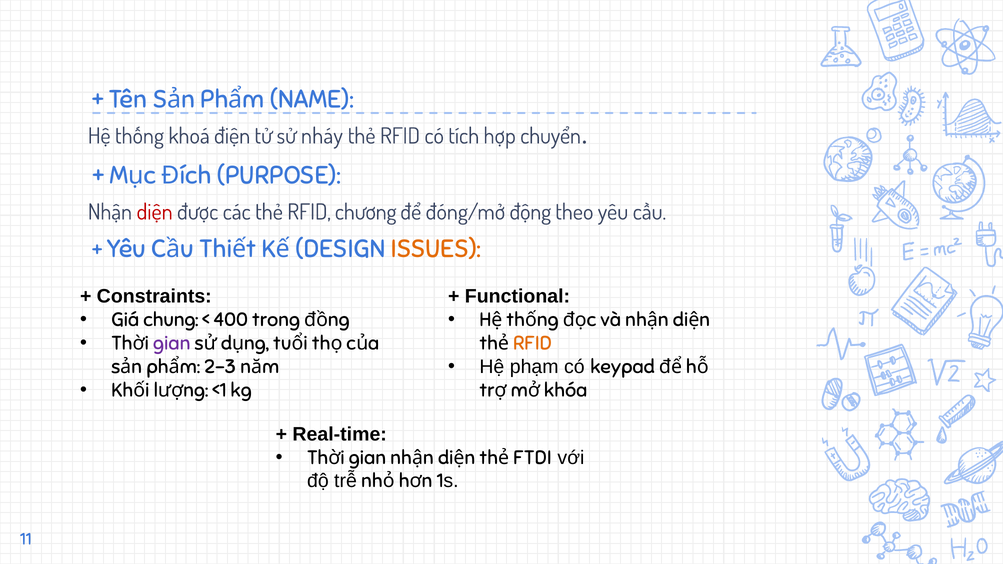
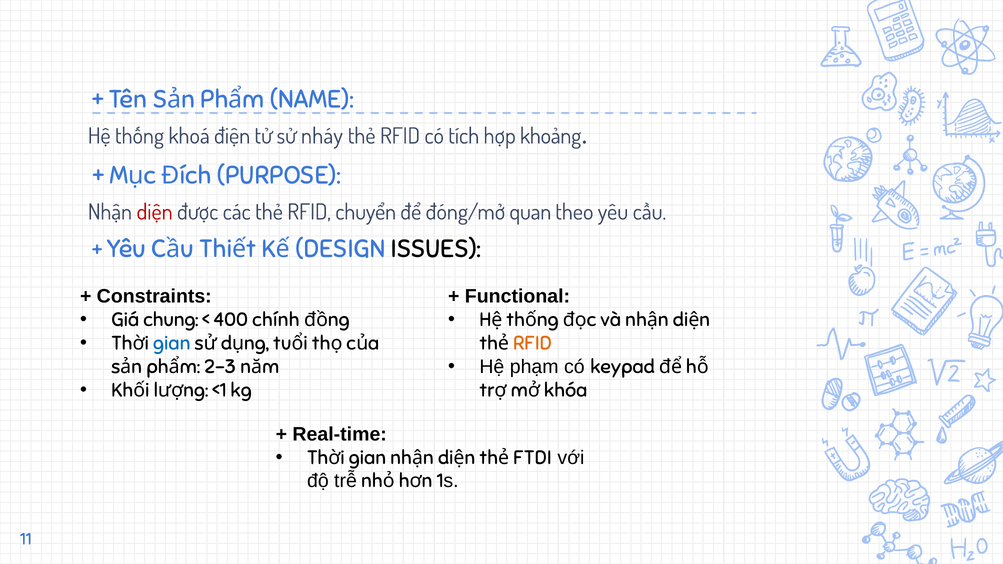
chuyển: chuyển -> khoảng
chương: chương -> chuyển
động: động -> quan
ISSUES colour: orange -> black
trong: trong -> chính
gian at (172, 343) colour: purple -> blue
